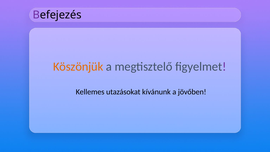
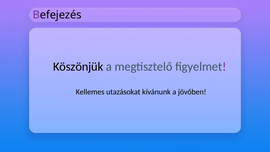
Köszönjük colour: orange -> black
